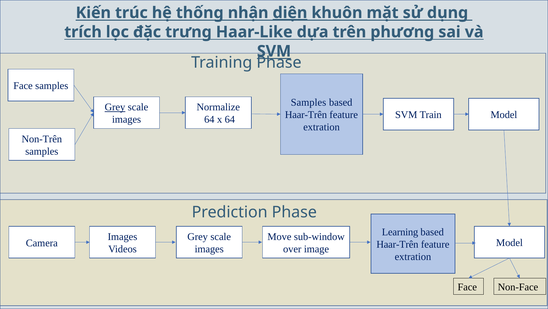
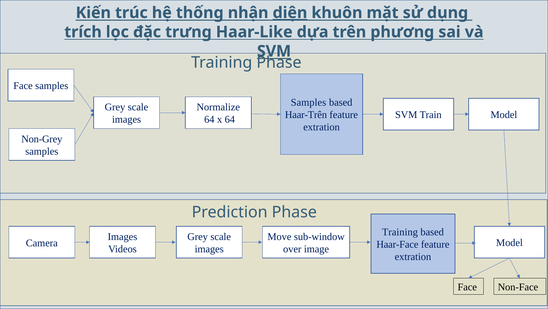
Grey at (115, 107) underline: present -> none
Non-Trên: Non-Trên -> Non-Grey
Learning at (400, 232): Learning -> Training
Haar-Trên at (397, 244): Haar-Trên -> Haar-Face
